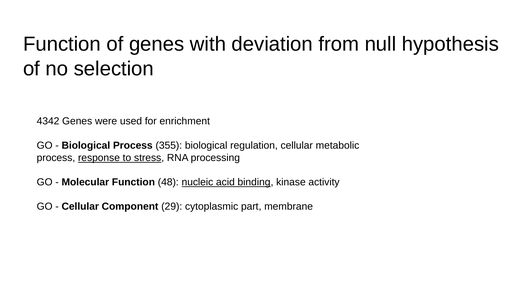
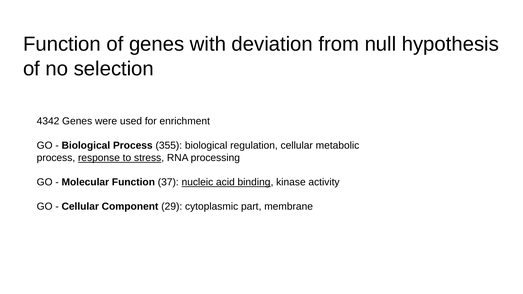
48: 48 -> 37
